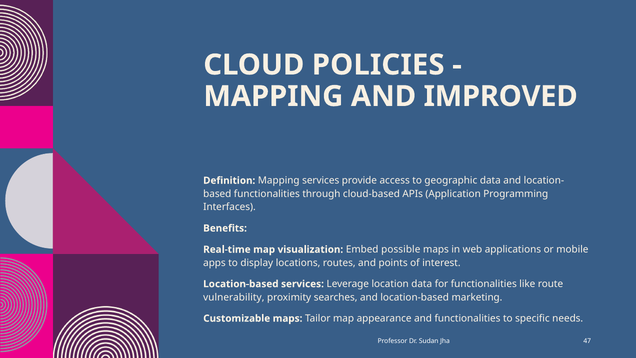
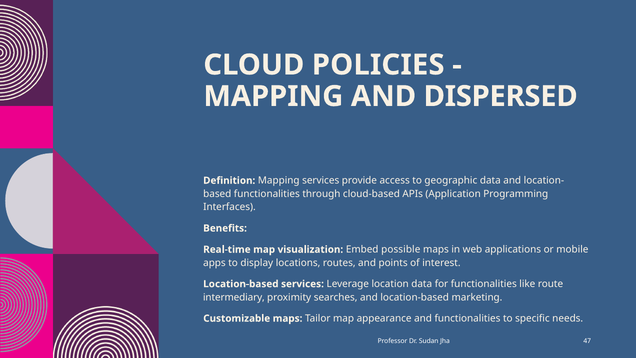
IMPROVED: IMPROVED -> DISPERSED
vulnerability: vulnerability -> intermediary
